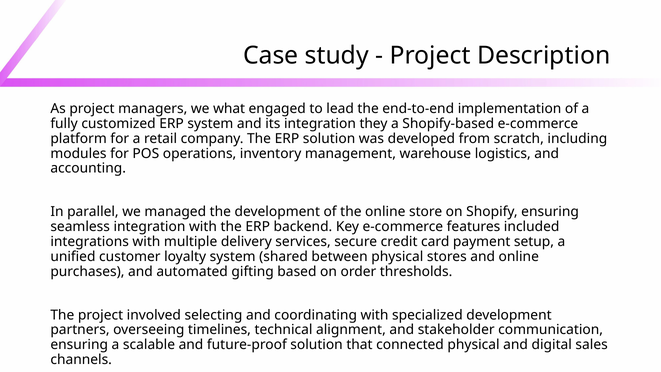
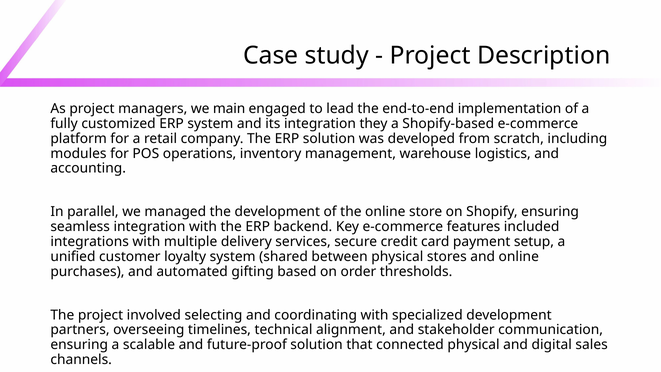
what: what -> main
